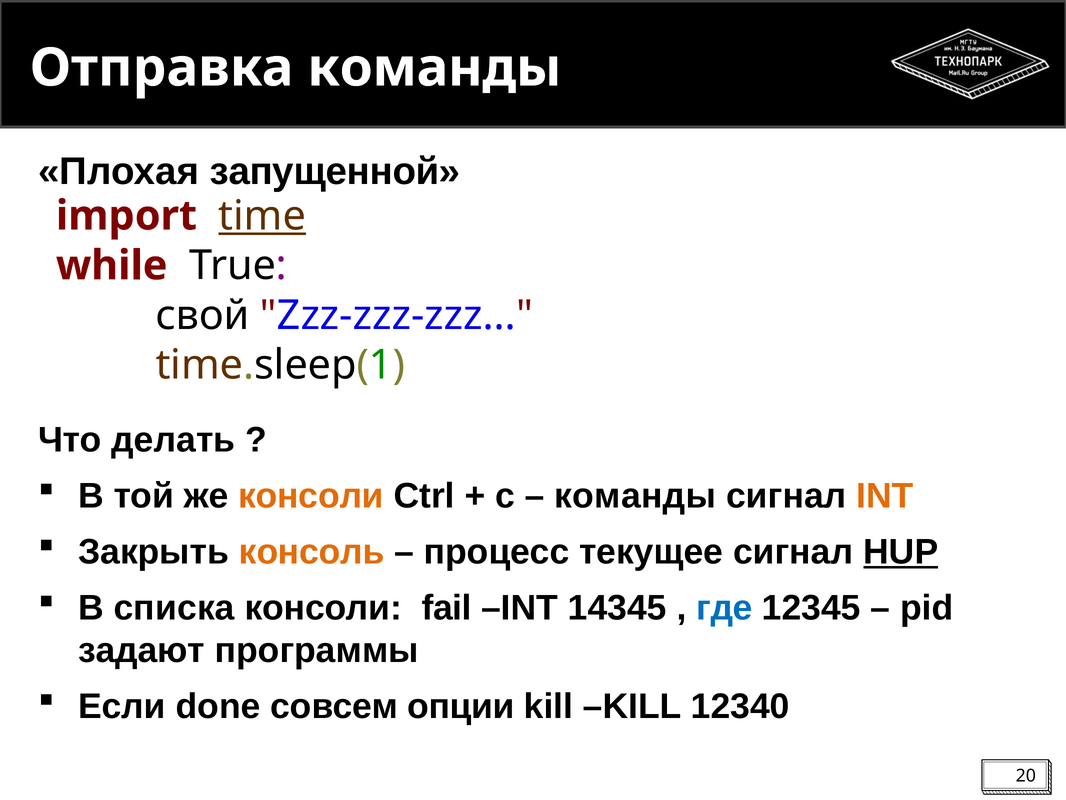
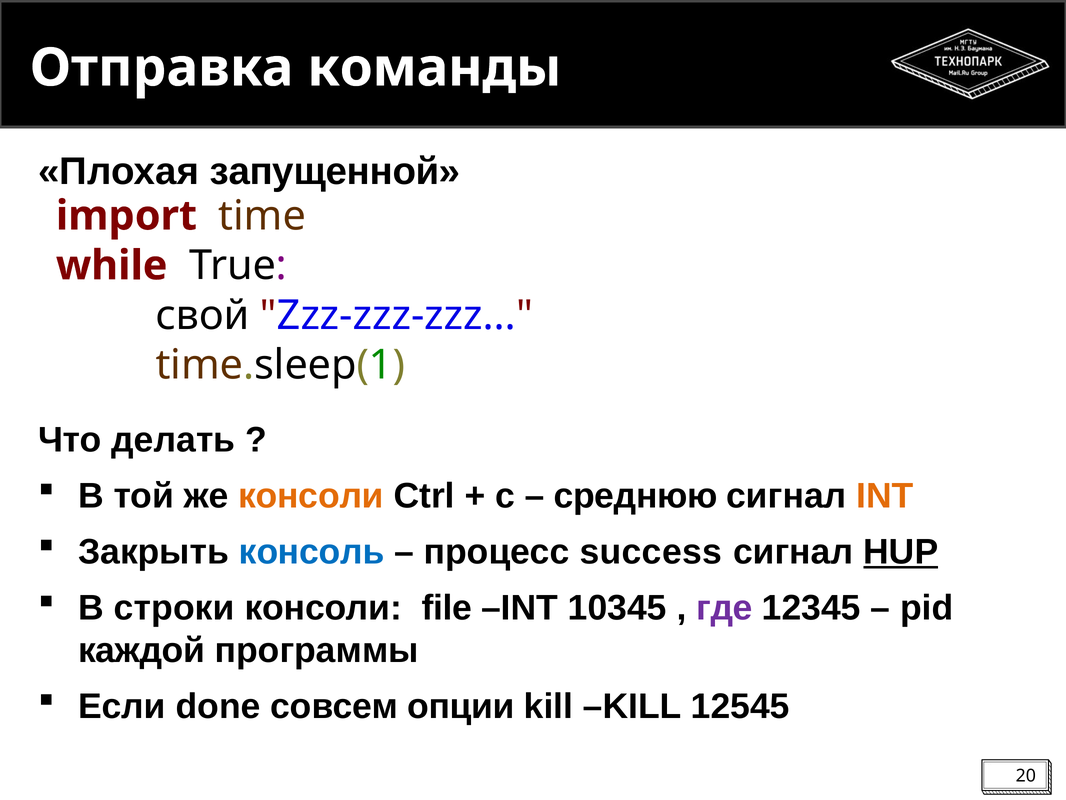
time underline: present -> none
команды at (635, 496): команды -> среднюю
консоль colour: orange -> blue
текущее: текущее -> success
списка: списка -> строки
fail: fail -> file
14345: 14345 -> 10345
где colour: blue -> purple
задают: задают -> каждой
12340: 12340 -> 12545
